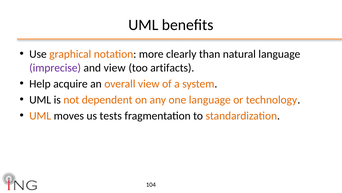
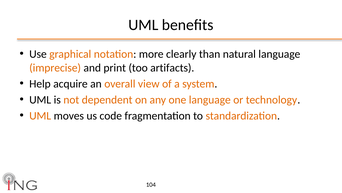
imprecise colour: purple -> orange
and view: view -> print
tests: tests -> code
